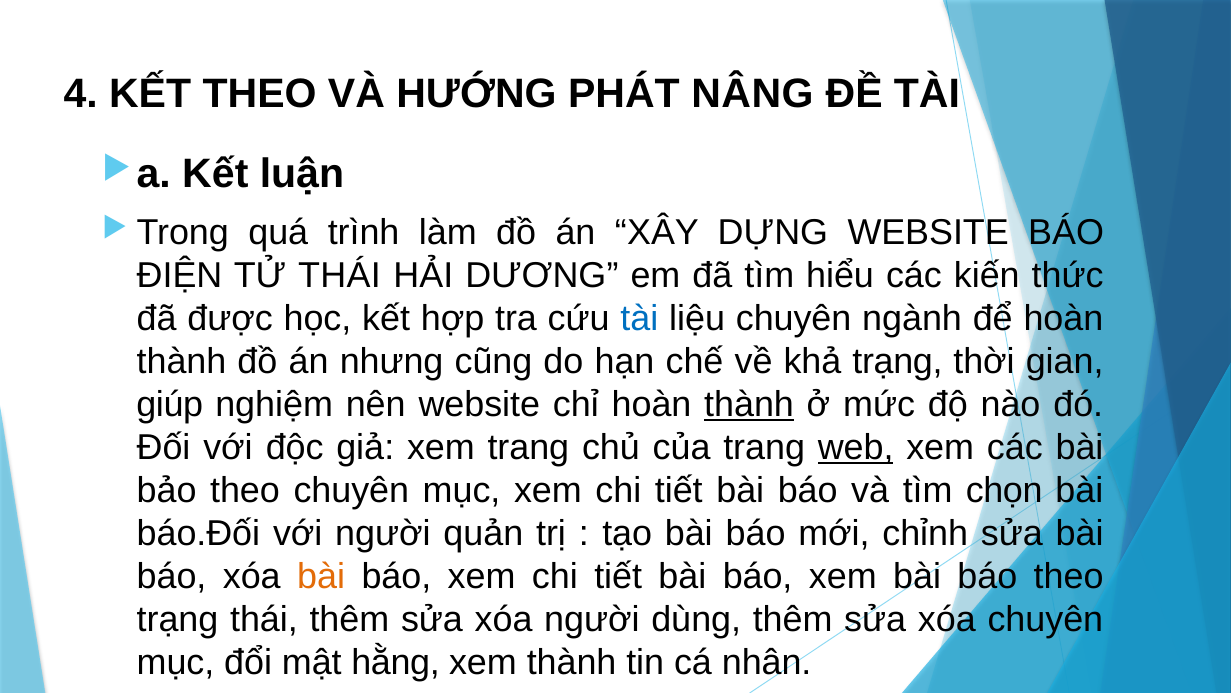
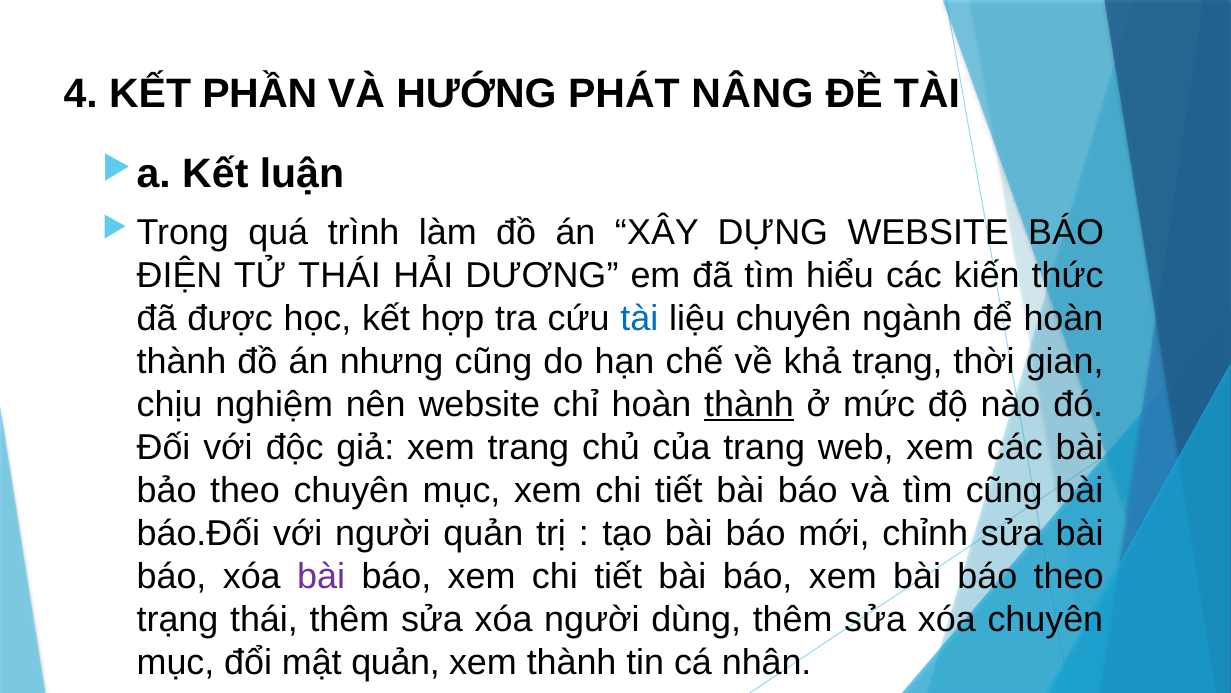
KẾT THEO: THEO -> PHẦN
giúp: giúp -> chịu
web underline: present -> none
tìm chọn: chọn -> cũng
bài at (321, 577) colour: orange -> purple
mật hằng: hằng -> quản
